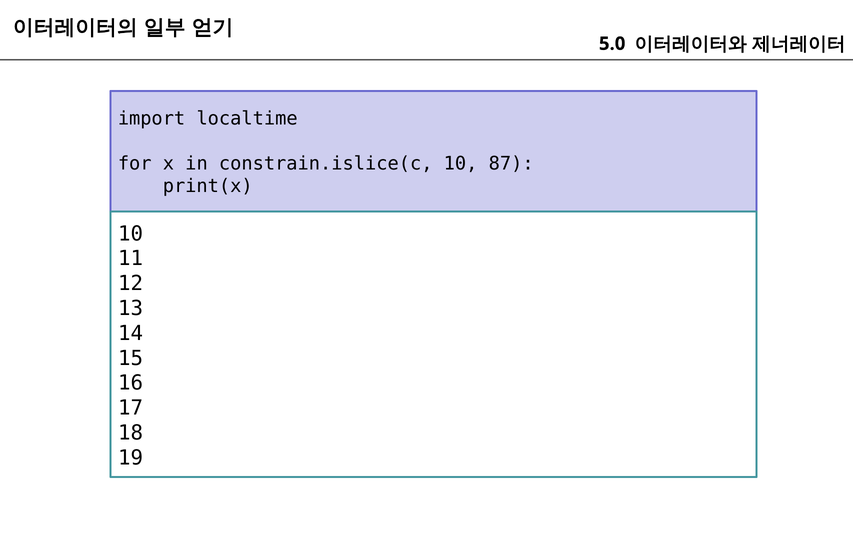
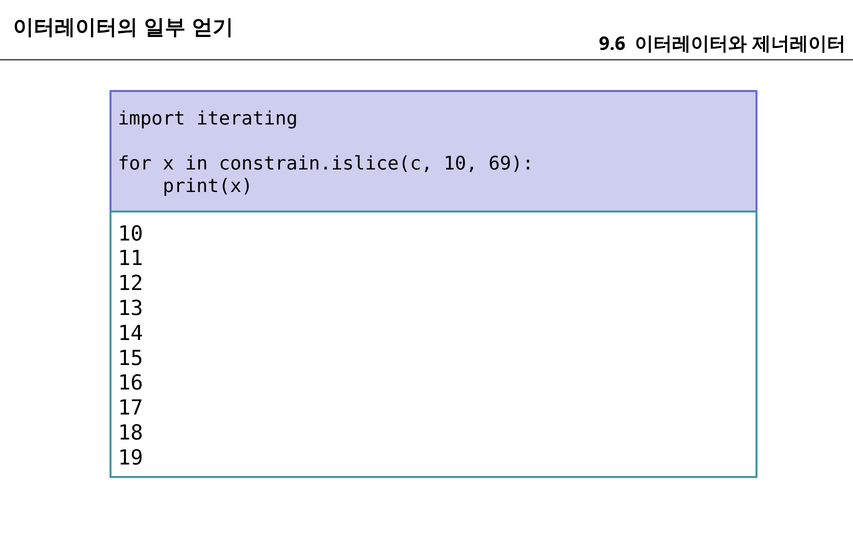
5.0: 5.0 -> 9.6
localtime: localtime -> iterating
87: 87 -> 69
